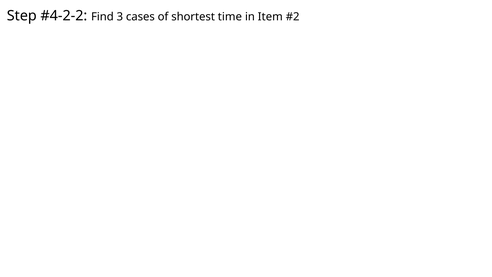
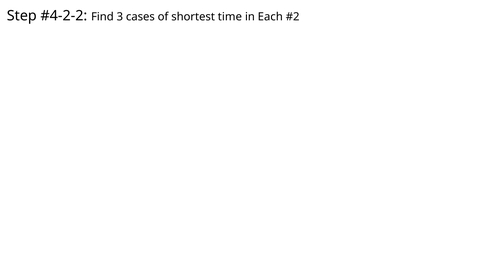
Item: Item -> Each
